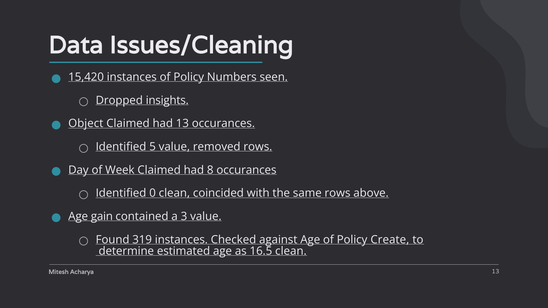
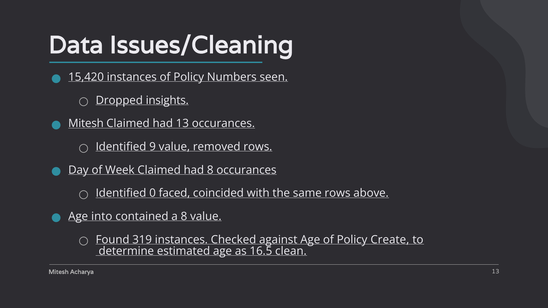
Object at (86, 124): Object -> Mitesh
5: 5 -> 9
0 clean: clean -> faced
gain: gain -> into
a 3: 3 -> 8
